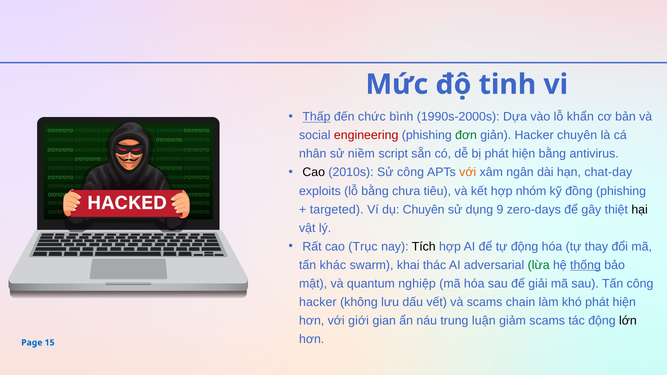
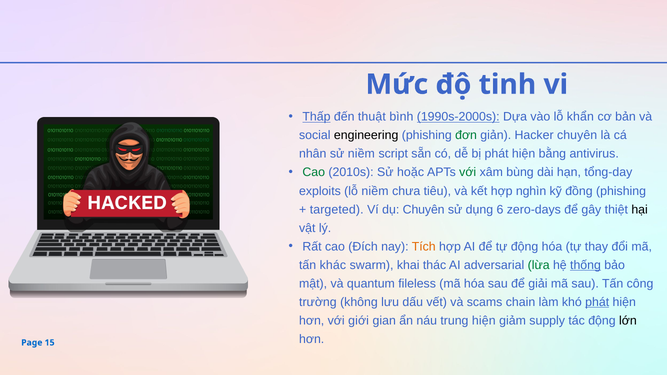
chức: chức -> thuật
1990s-2000s underline: none -> present
engineering colour: red -> black
Cao at (314, 173) colour: black -> green
Sử công: công -> hoặc
với at (468, 173) colour: orange -> green
ngân: ngân -> bùng
chat-day: chat-day -> tổng-day
lỗ bằng: bằng -> niềm
nhóm: nhóm -> nghìn
9: 9 -> 6
Trục: Trục -> Đích
Tích colour: black -> orange
nghiệp: nghiệp -> fileless
hacker at (318, 302): hacker -> trường
phát at (597, 302) underline: none -> present
trung luận: luận -> hiện
giảm scams: scams -> supply
